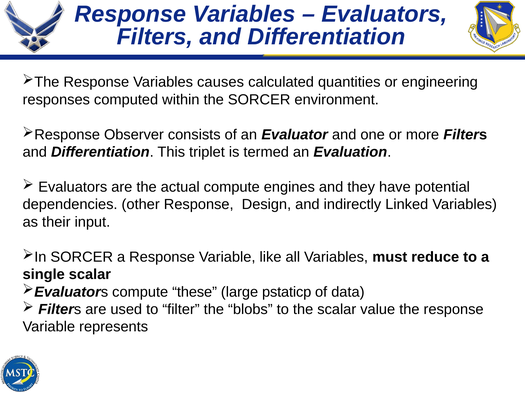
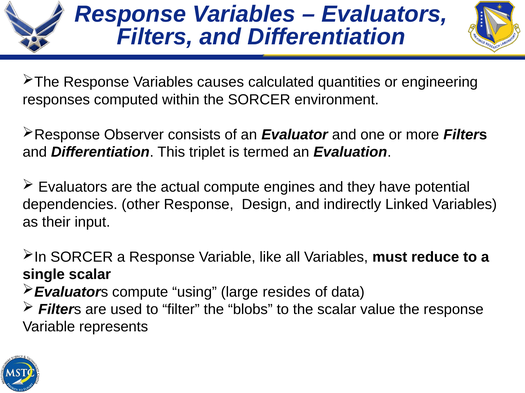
these: these -> using
pstaticp: pstaticp -> resides
